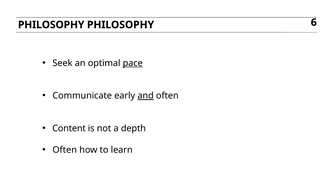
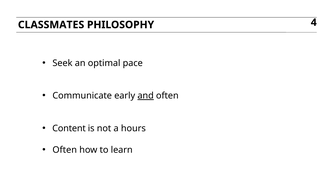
PHILOSOPHY at (51, 25): PHILOSOPHY -> CLASSMATES
6: 6 -> 4
pace underline: present -> none
depth: depth -> hours
